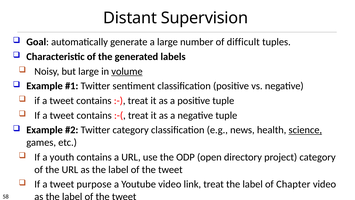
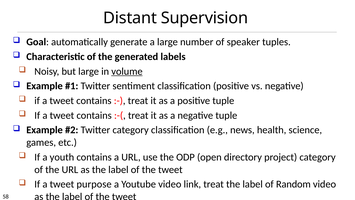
difficult: difficult -> speaker
science underline: present -> none
Chapter: Chapter -> Random
